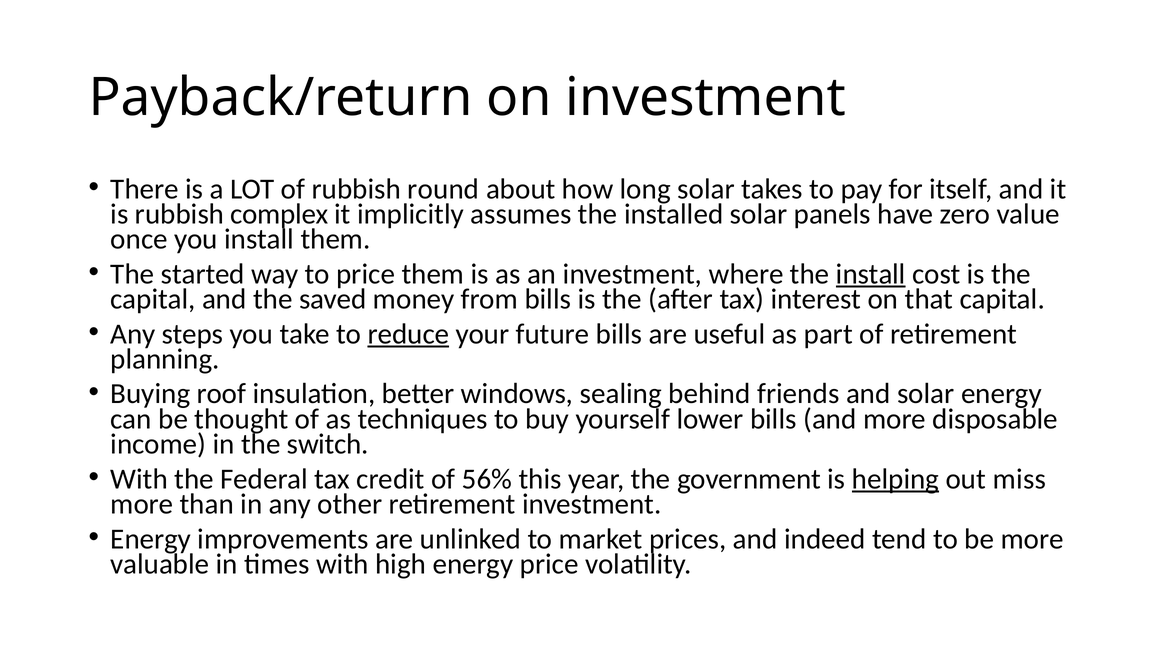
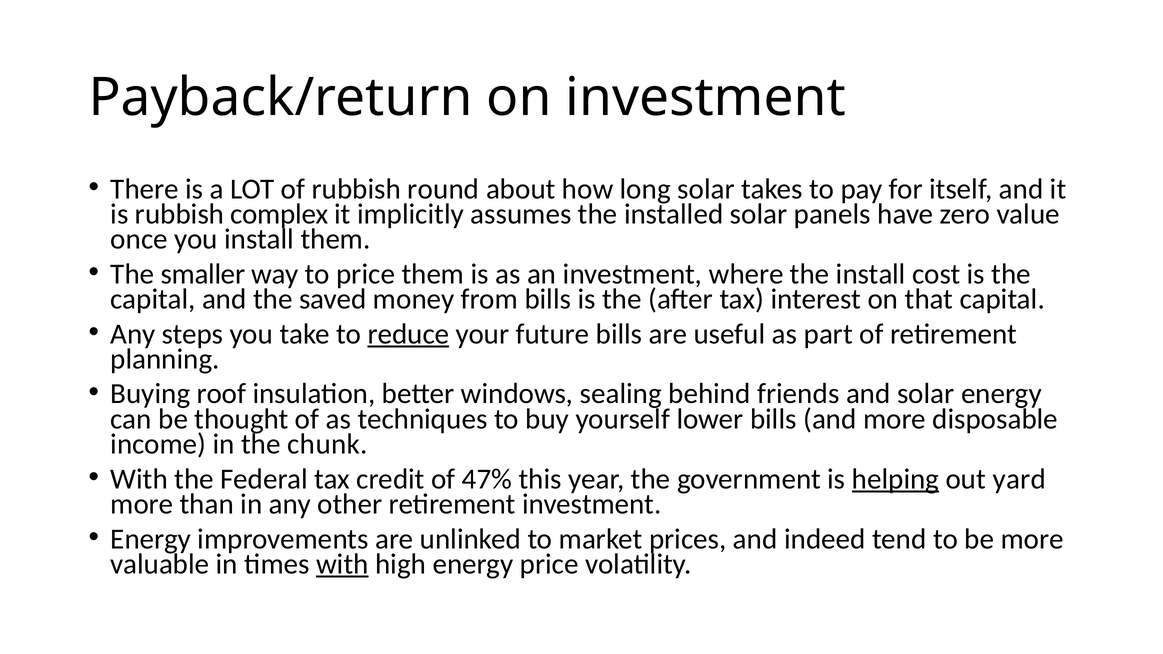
started: started -> smaller
install at (871, 274) underline: present -> none
switch: switch -> chunk
56%: 56% -> 47%
miss: miss -> yard
with at (342, 564) underline: none -> present
